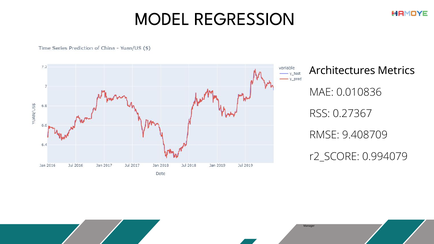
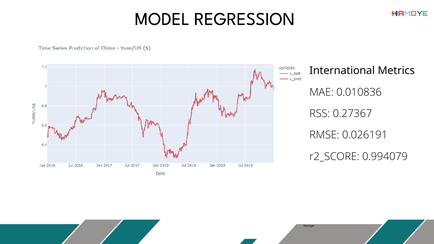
Architectures: Architectures -> International
9.408709: 9.408709 -> 0.026191
